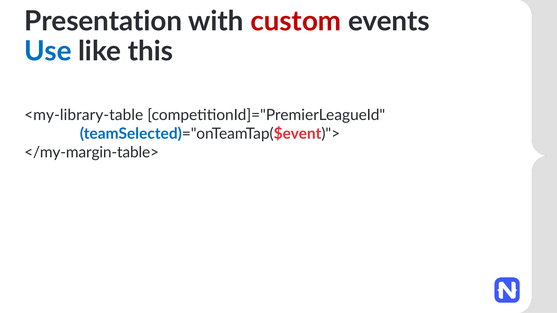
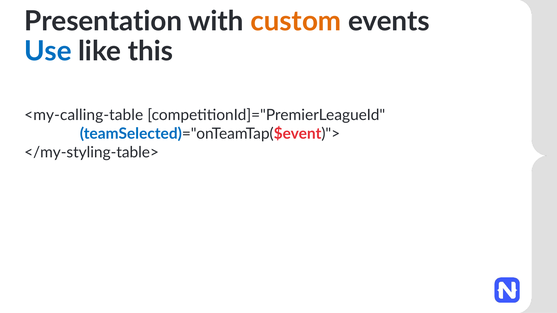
custom colour: red -> orange
<my-library-table: <my-library-table -> <my-calling-table
</my-margin-table>: </my-margin-table> -> </my-styling-table>
